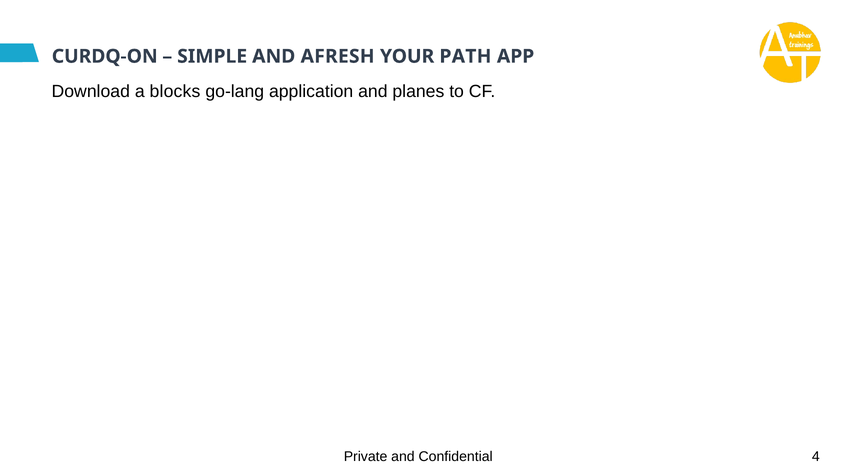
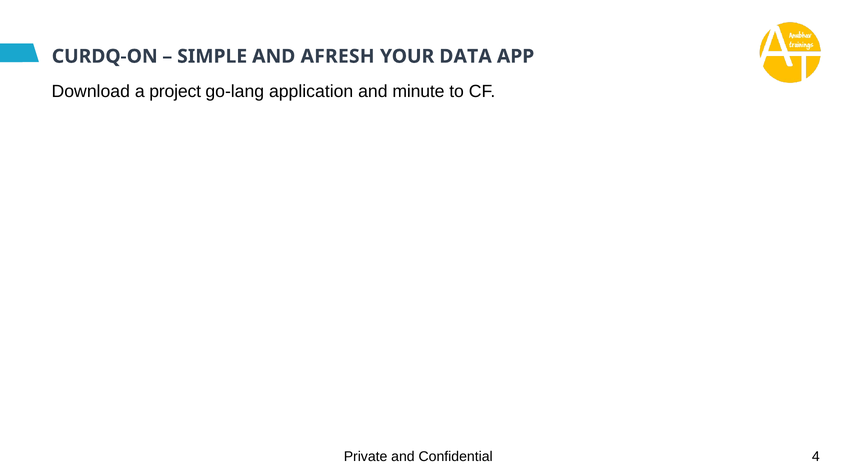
PATH: PATH -> DATA
blocks: blocks -> project
planes: planes -> minute
